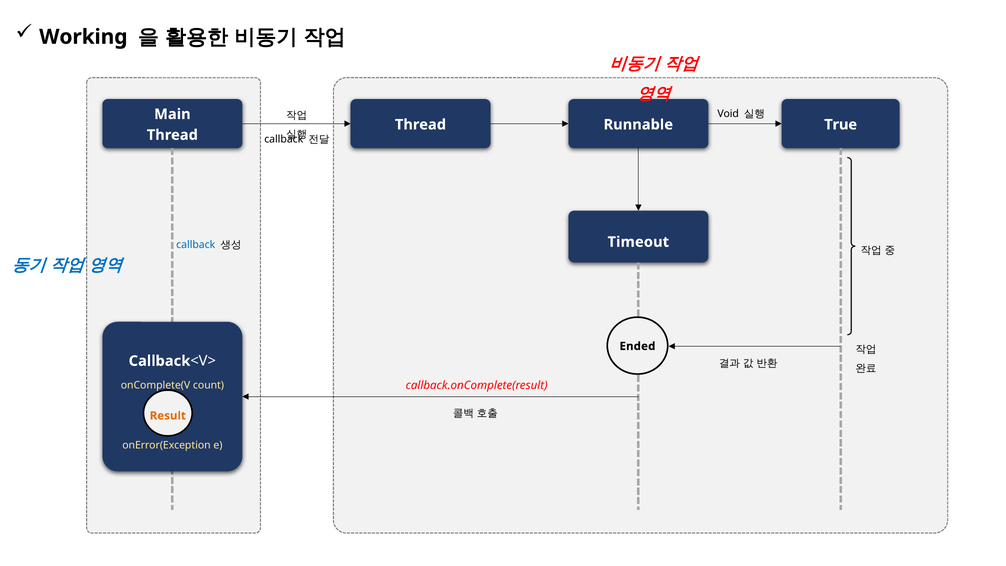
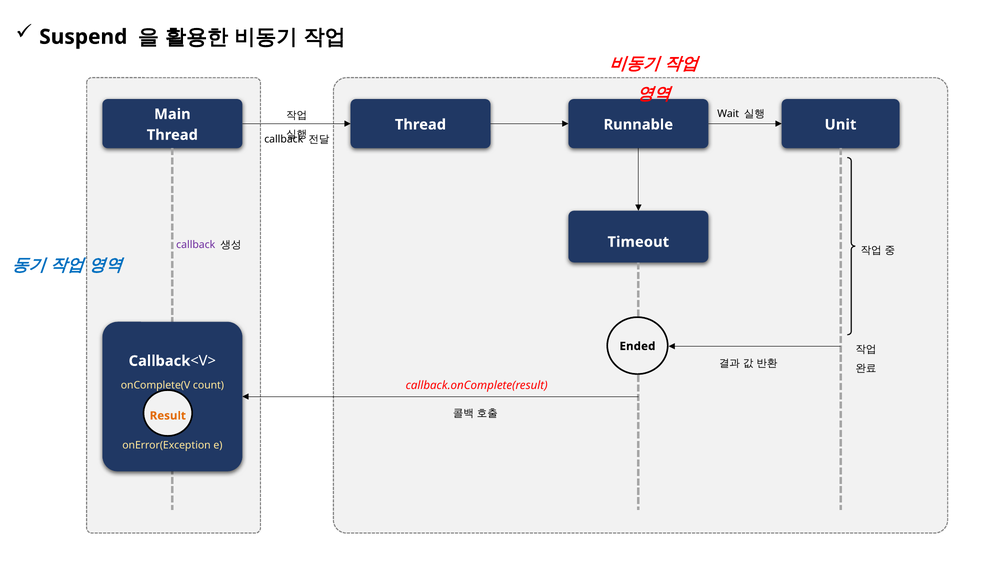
Working: Working -> Suspend
Void: Void -> Wait
True: True -> Unit
callback at (196, 245) colour: blue -> purple
